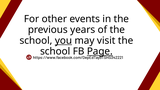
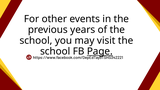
you underline: present -> none
